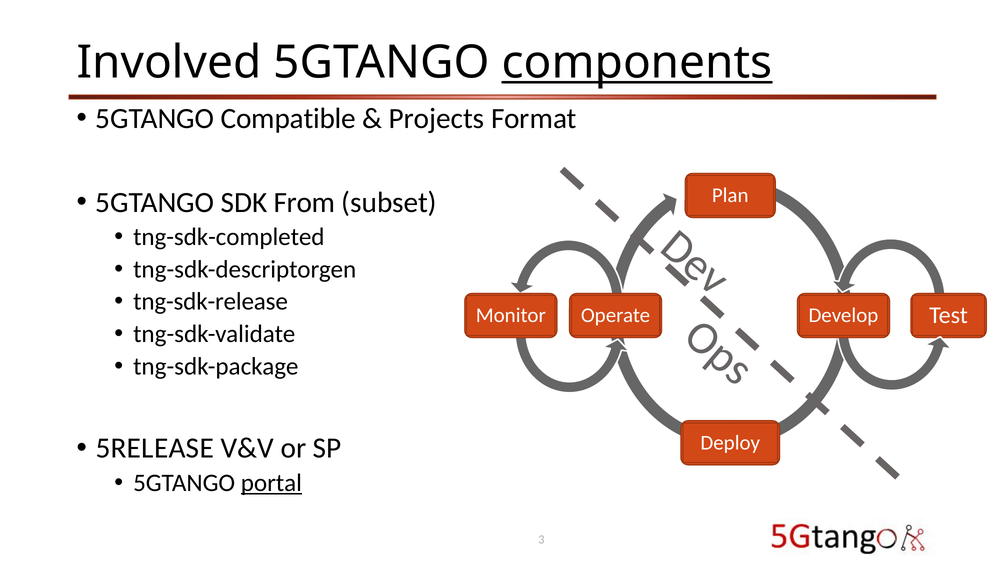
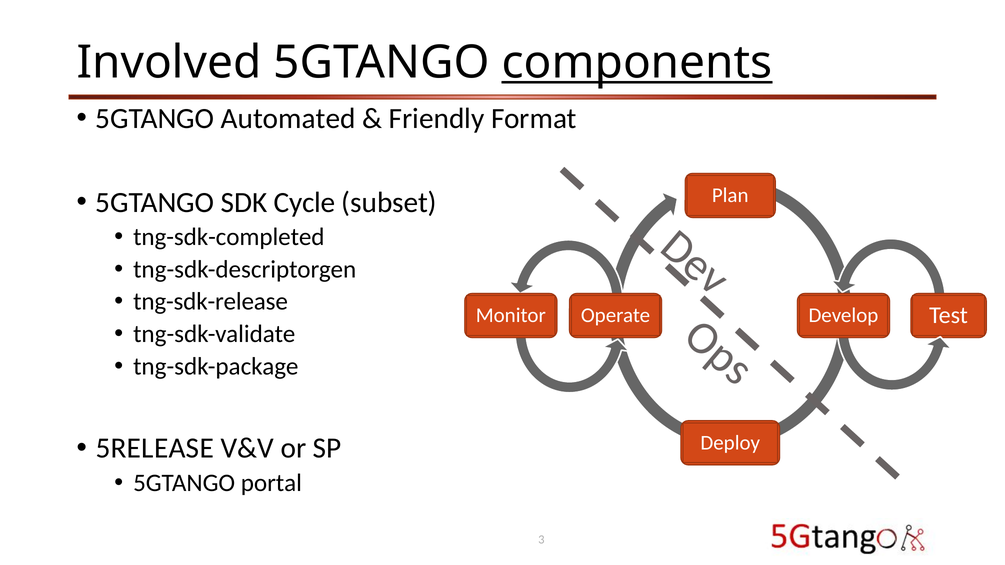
Compatible: Compatible -> Automated
Projects: Projects -> Friendly
From: From -> Cycle
portal underline: present -> none
